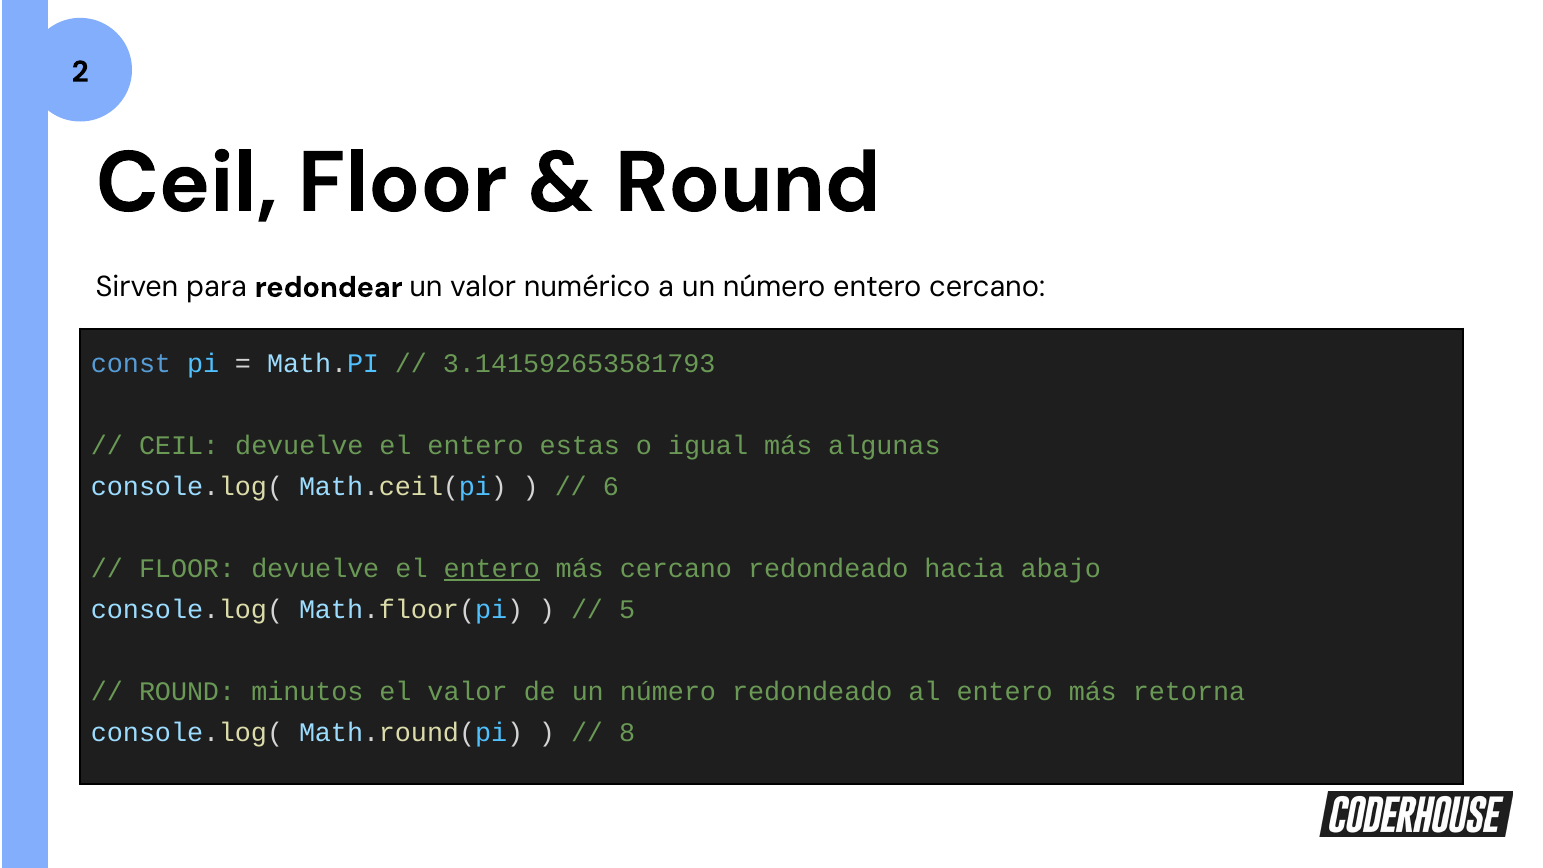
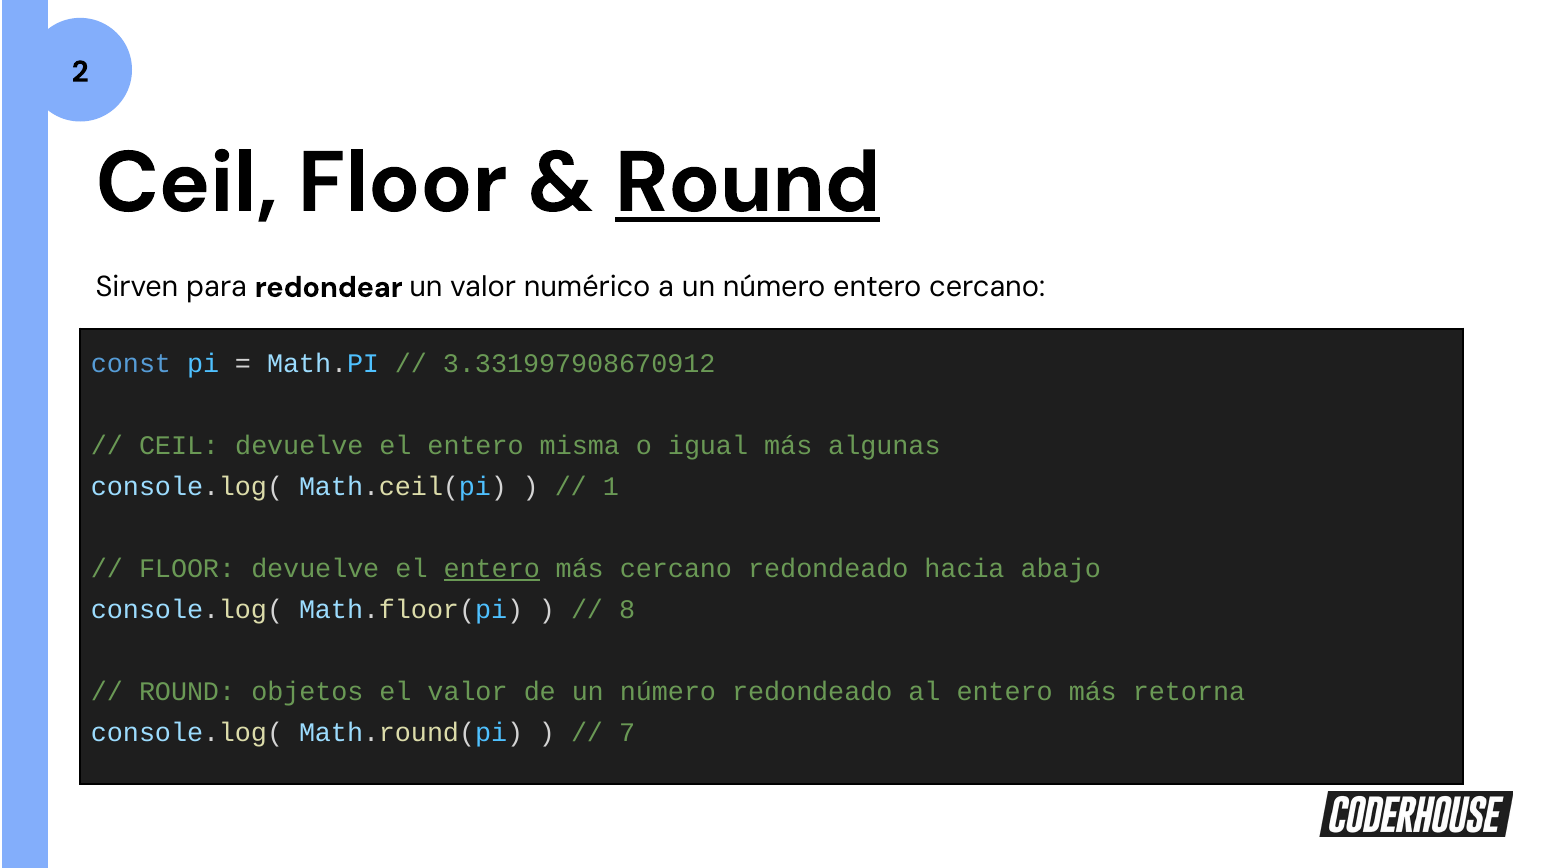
Round at (748, 183) underline: none -> present
3.141592653581793: 3.141592653581793 -> 3.331997908670912
estas: estas -> misma
6: 6 -> 1
5: 5 -> 8
minutos: minutos -> objetos
8: 8 -> 7
